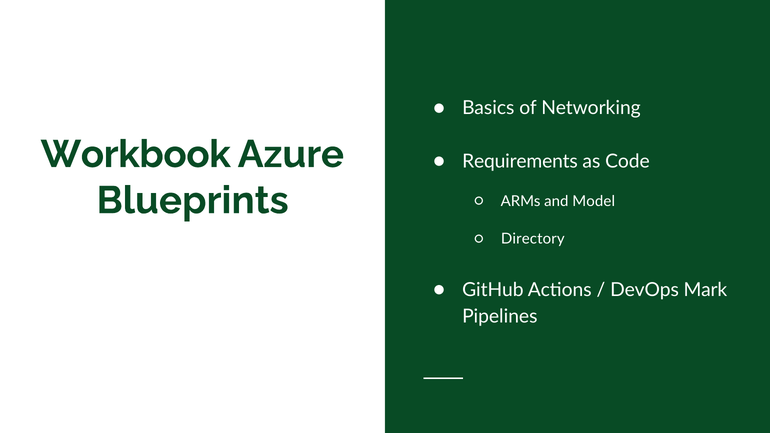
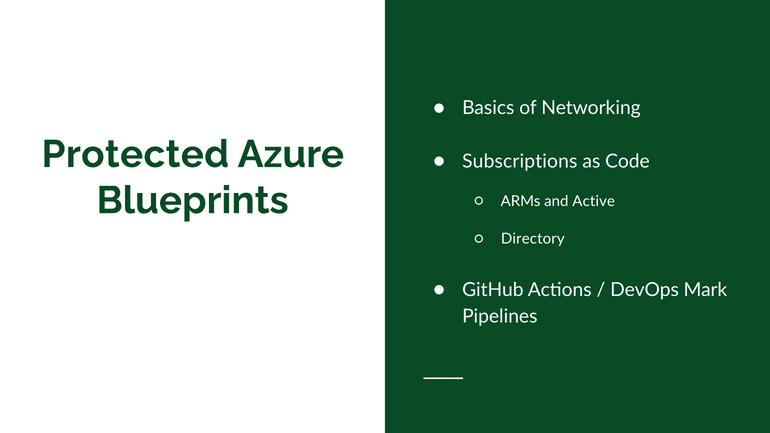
Workbook: Workbook -> Protected
Requirements: Requirements -> Subscriptions
Model: Model -> Active
